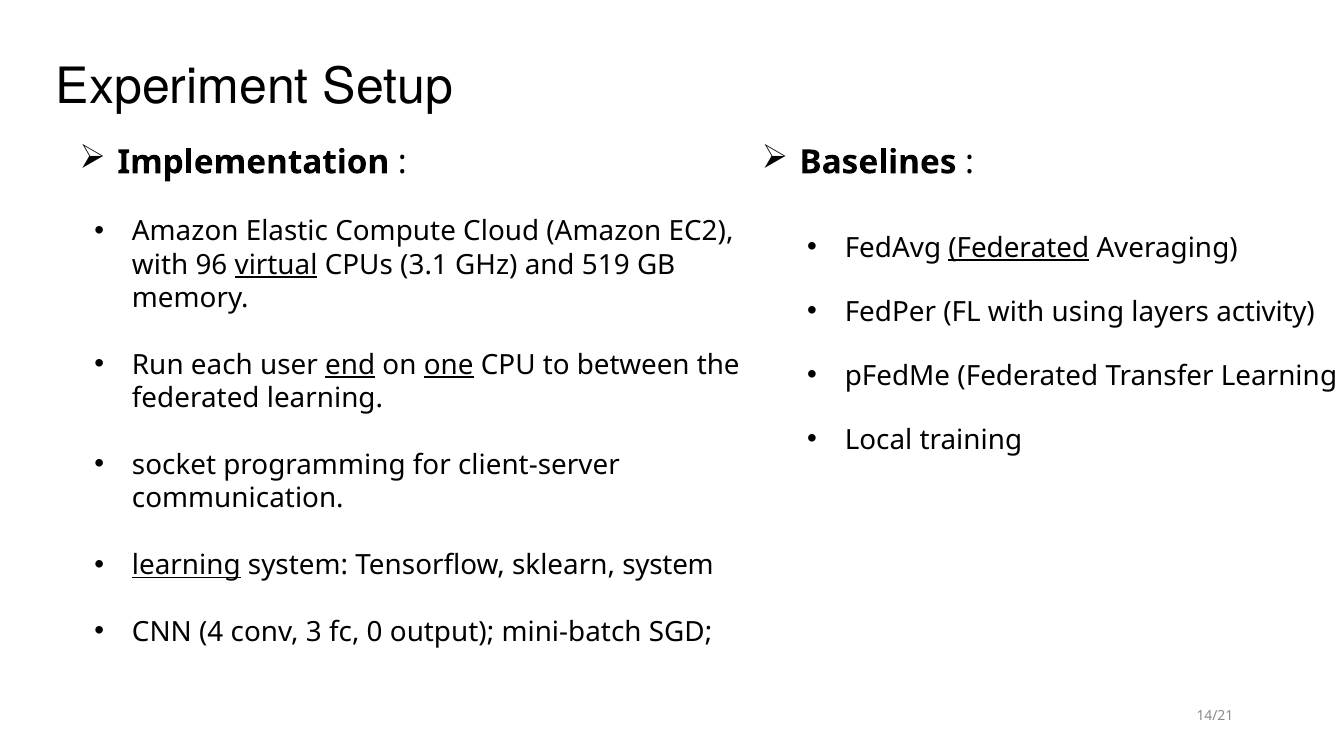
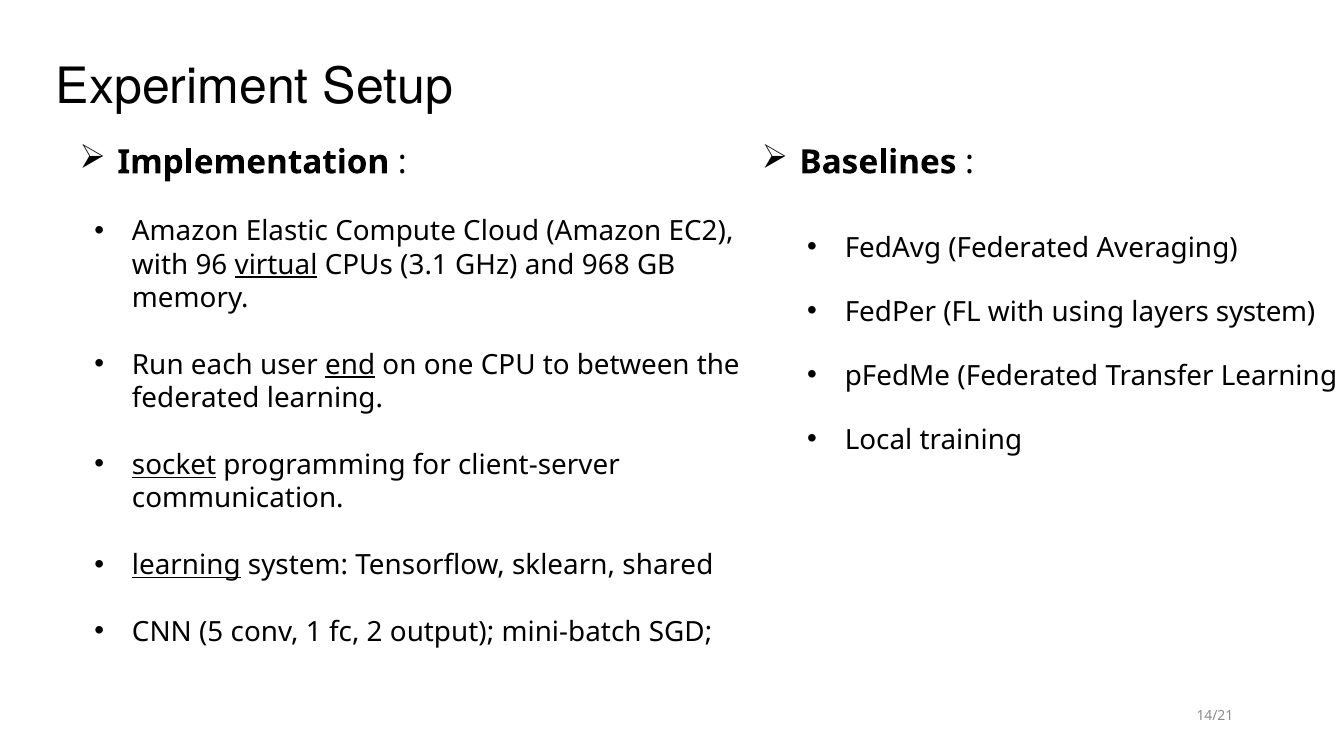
Federated at (1019, 248) underline: present -> none
519: 519 -> 968
layers activity: activity -> system
one underline: present -> none
socket underline: none -> present
sklearn system: system -> shared
4: 4 -> 5
3: 3 -> 1
0: 0 -> 2
